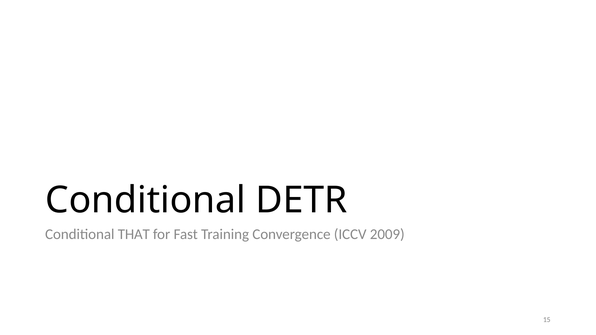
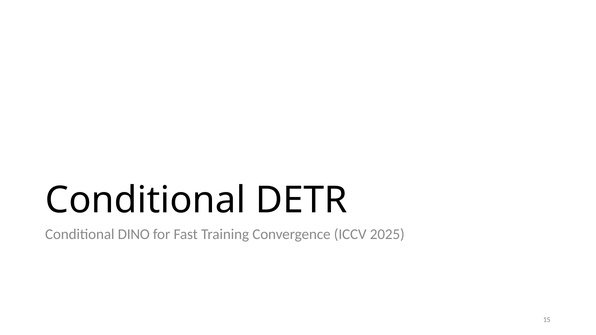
THAT: THAT -> DINO
2009: 2009 -> 2025
